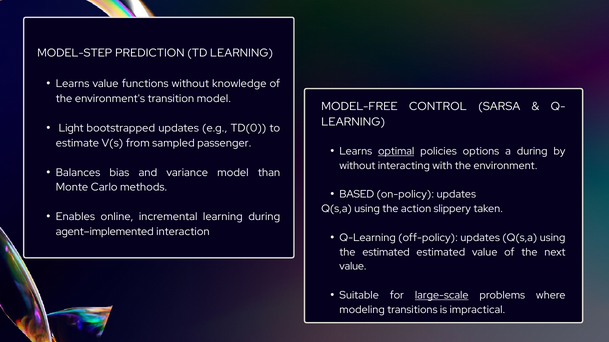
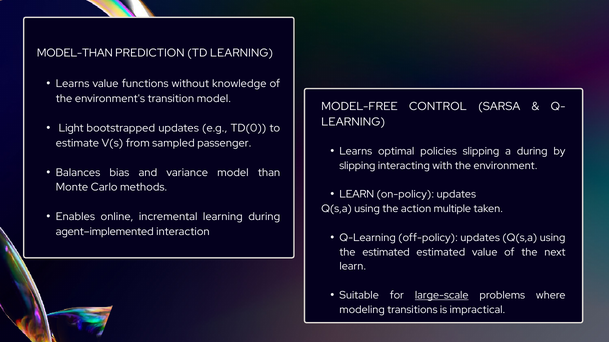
MODEL-STEP: MODEL-STEP -> MODEL-THAN
optimal underline: present -> none
policies options: options -> slipping
without at (357, 166): without -> slipping
BASED at (357, 195): BASED -> LEARN
slippery: slippery -> multiple
value at (353, 267): value -> learn
